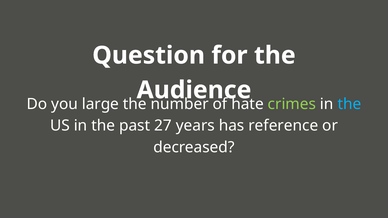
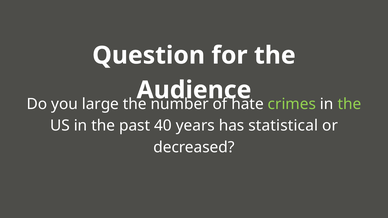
the at (349, 104) colour: light blue -> light green
27: 27 -> 40
reference: reference -> statistical
